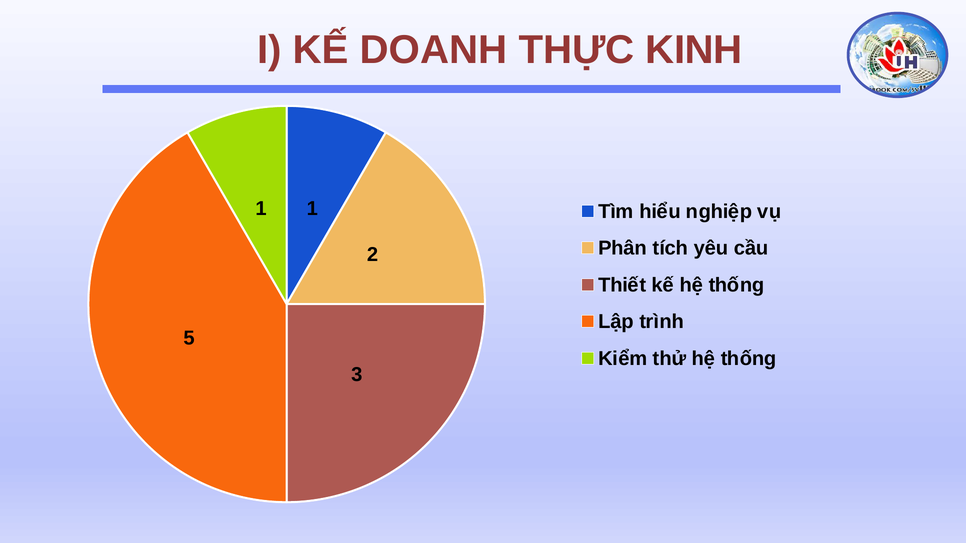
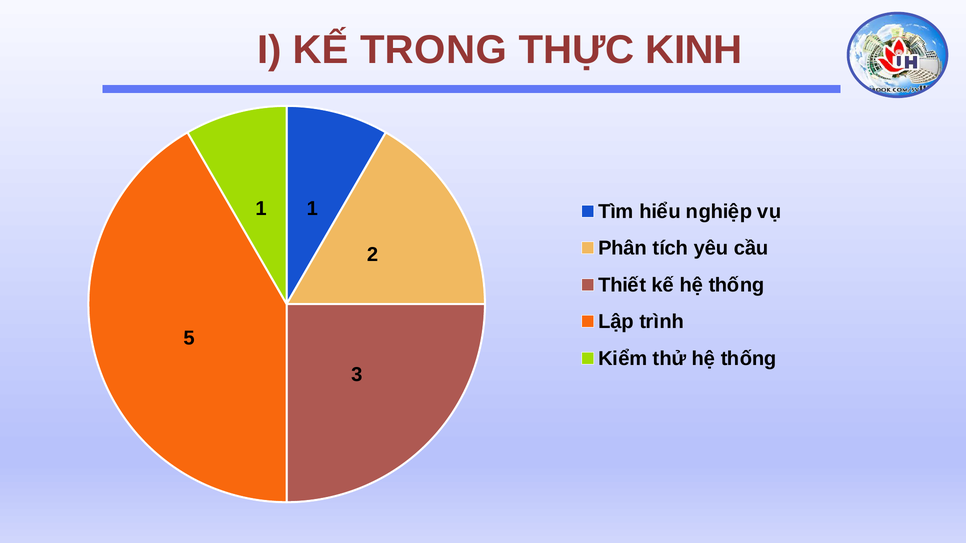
DOANH: DOANH -> TRONG
